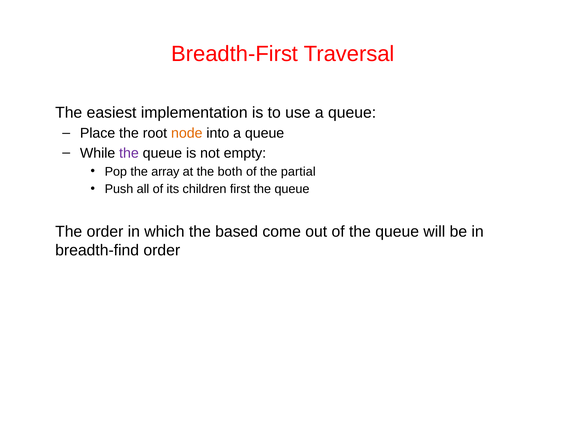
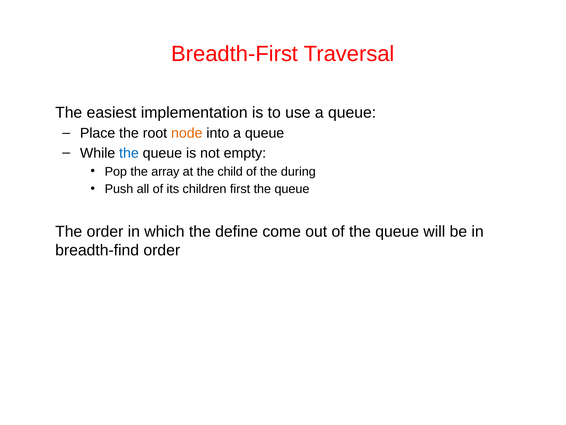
the at (129, 153) colour: purple -> blue
both: both -> child
partial: partial -> during
based: based -> define
